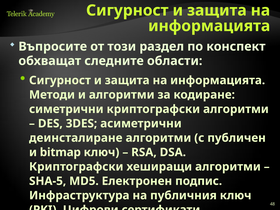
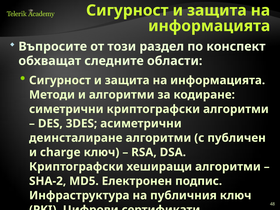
bitmap: bitmap -> charge
SHA-5: SHA-5 -> SHA-2
